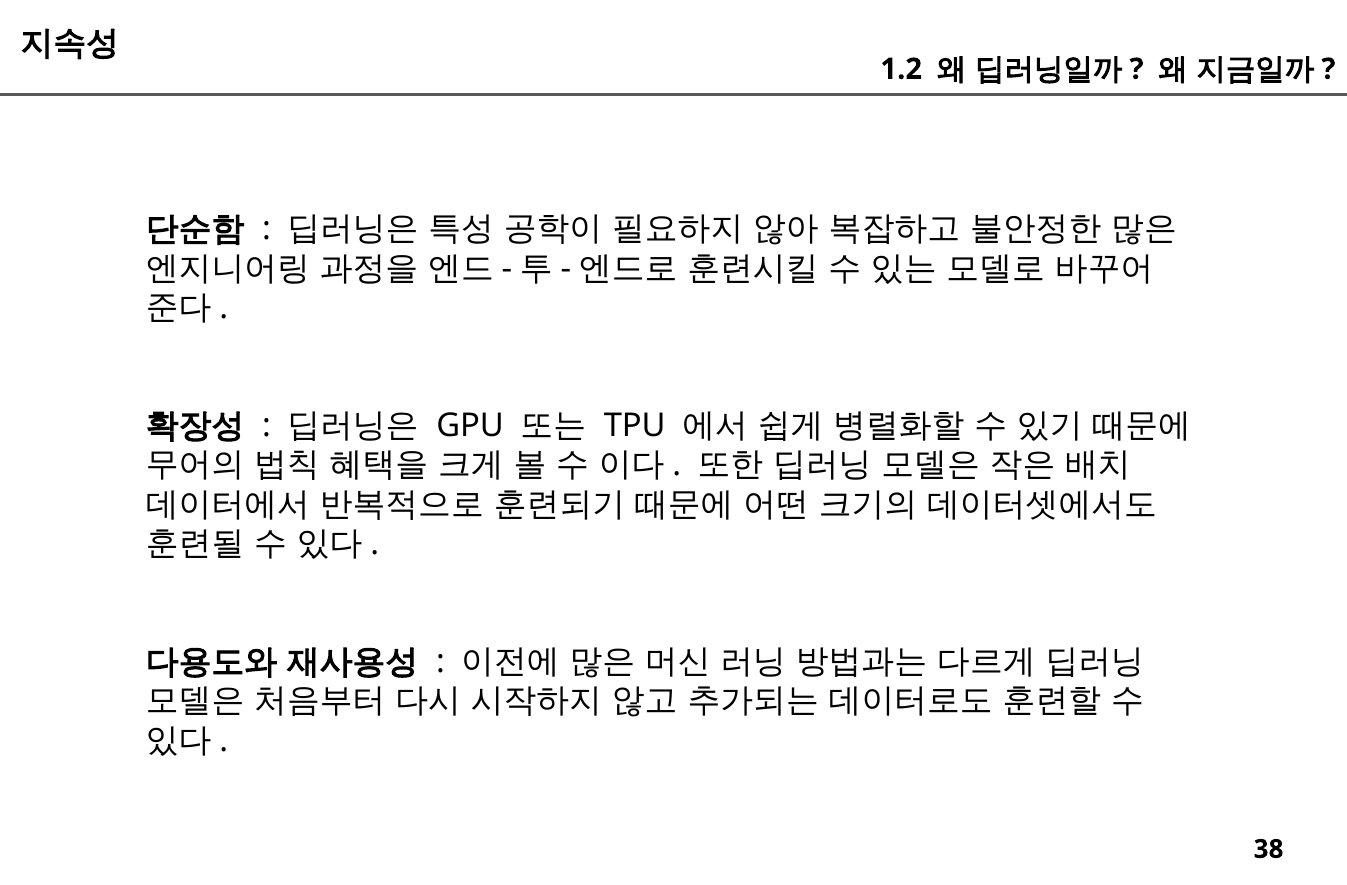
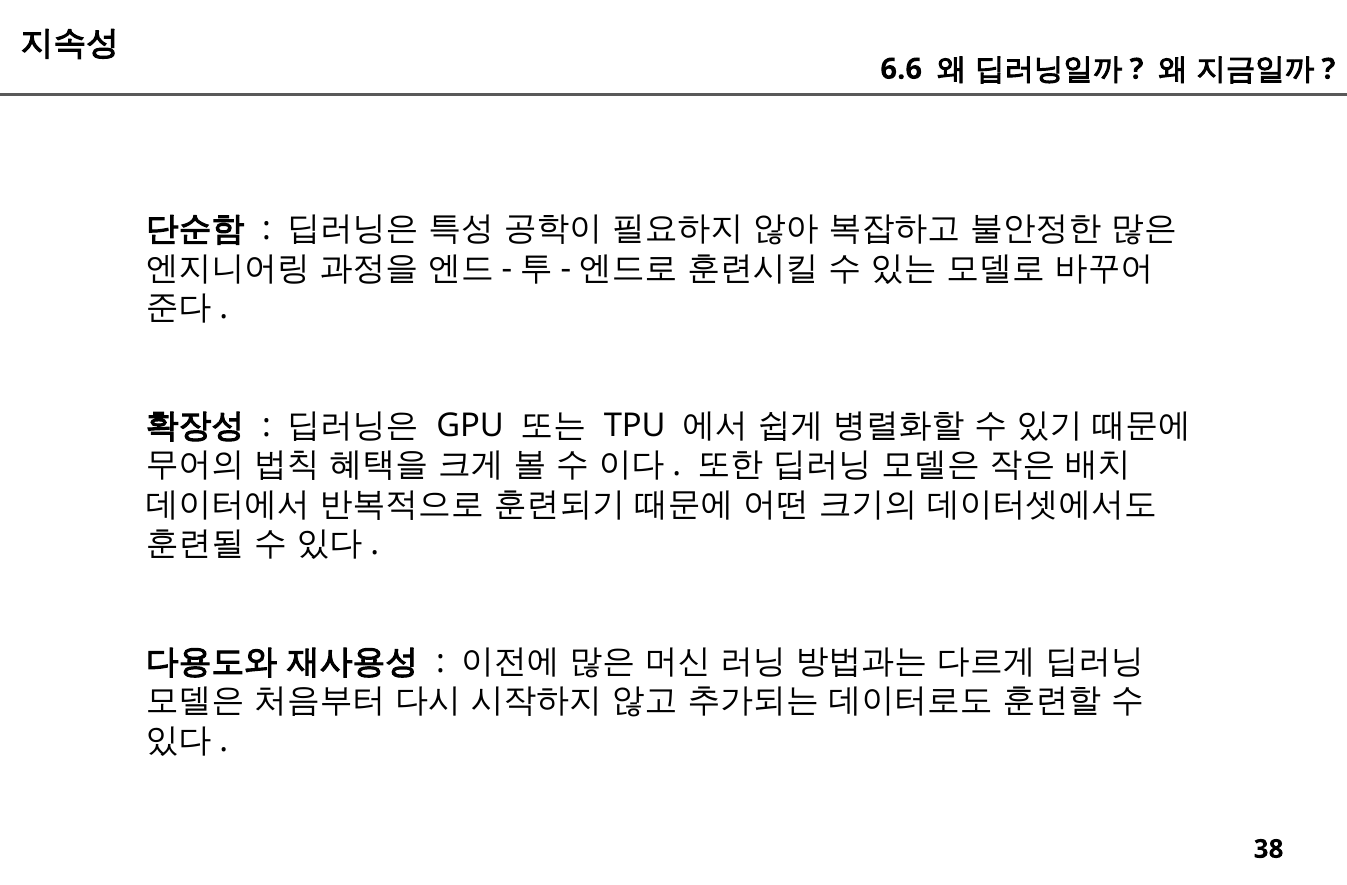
1.2: 1.2 -> 6.6
